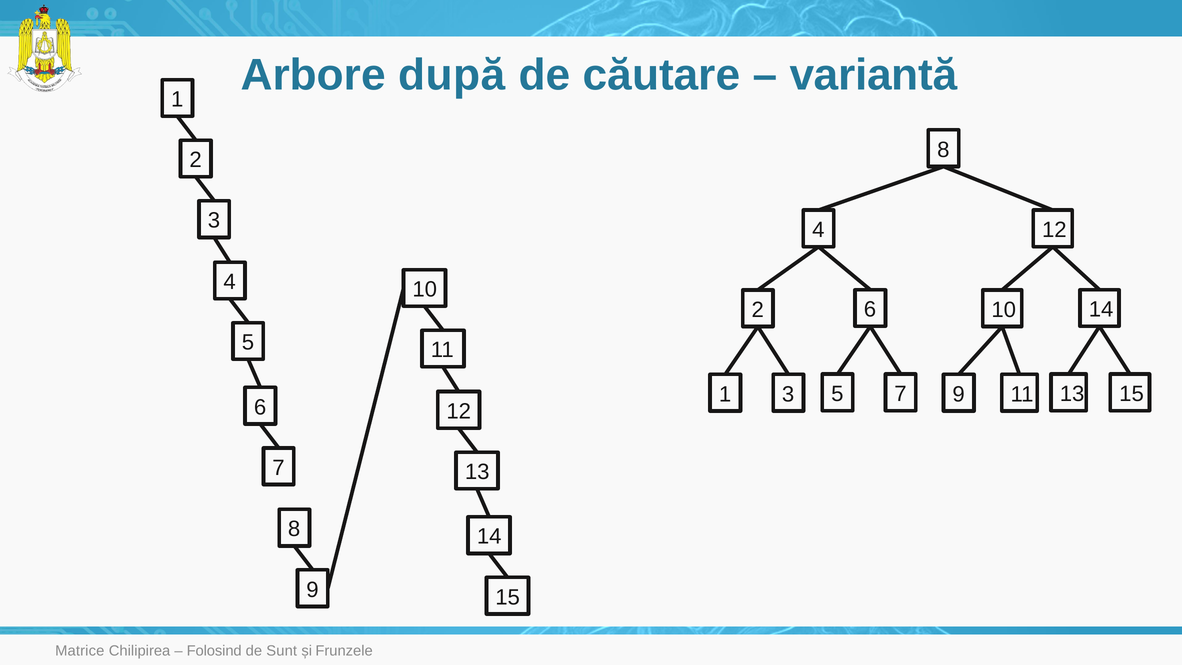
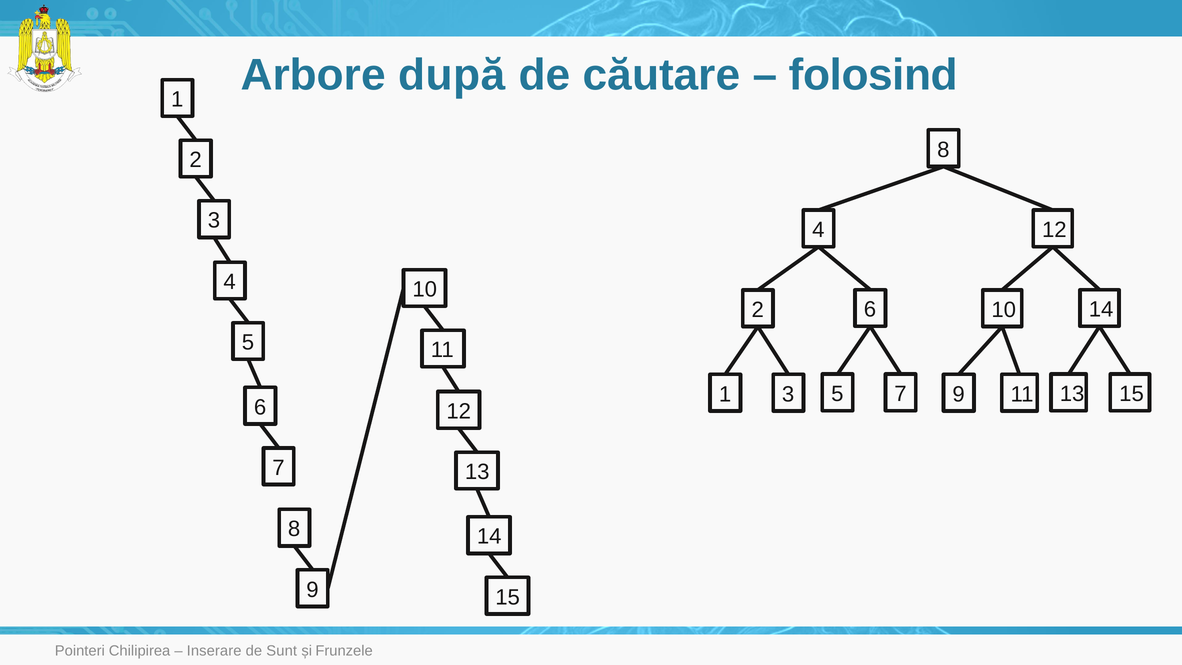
variantă: variantă -> folosind
Matrice: Matrice -> Pointeri
Folosind: Folosind -> Inserare
